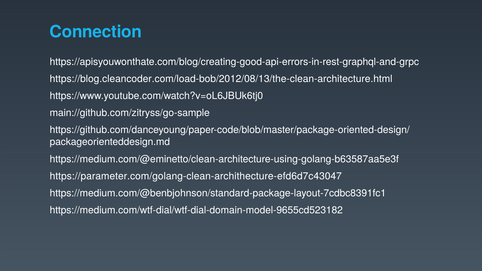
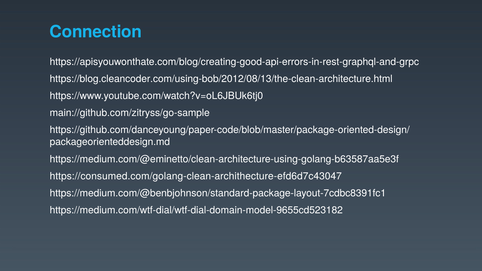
https://blog.cleancoder.com/load-bob/2012/08/13/the-clean-architecture.html: https://blog.cleancoder.com/load-bob/2012/08/13/the-clean-architecture.html -> https://blog.cleancoder.com/using-bob/2012/08/13/the-clean-architecture.html
https://parameter.com/golang-clean-archithecture-efd6d7c43047: https://parameter.com/golang-clean-archithecture-efd6d7c43047 -> https://consumed.com/golang-clean-archithecture-efd6d7c43047
